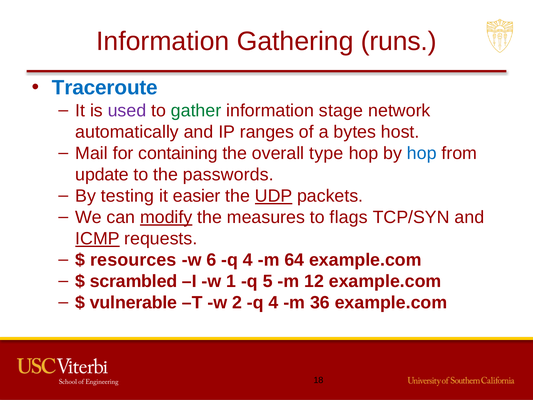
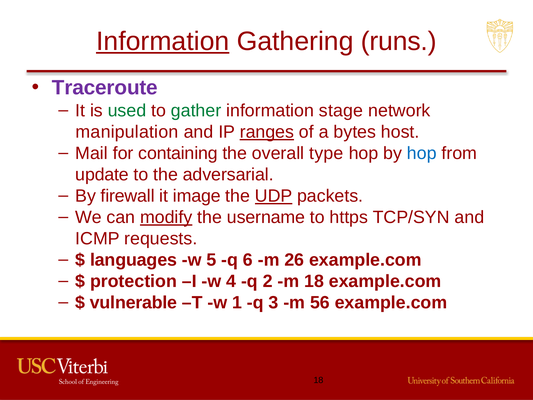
Information at (163, 41) underline: none -> present
Traceroute colour: blue -> purple
used colour: purple -> green
automatically: automatically -> manipulation
ranges underline: none -> present
passwords: passwords -> adversarial
testing: testing -> firewall
easier: easier -> image
measures: measures -> username
flags: flags -> https
ICMP underline: present -> none
resources: resources -> languages
6: 6 -> 5
4 at (248, 260): 4 -> 6
64: 64 -> 26
scrambled: scrambled -> protection
1: 1 -> 4
5: 5 -> 2
m 12: 12 -> 18
2: 2 -> 1
4 at (274, 302): 4 -> 3
36: 36 -> 56
